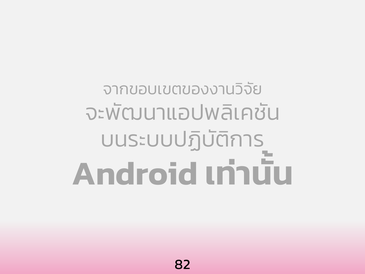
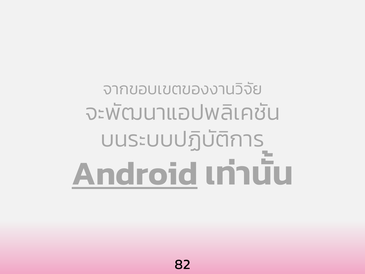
Android underline: none -> present
